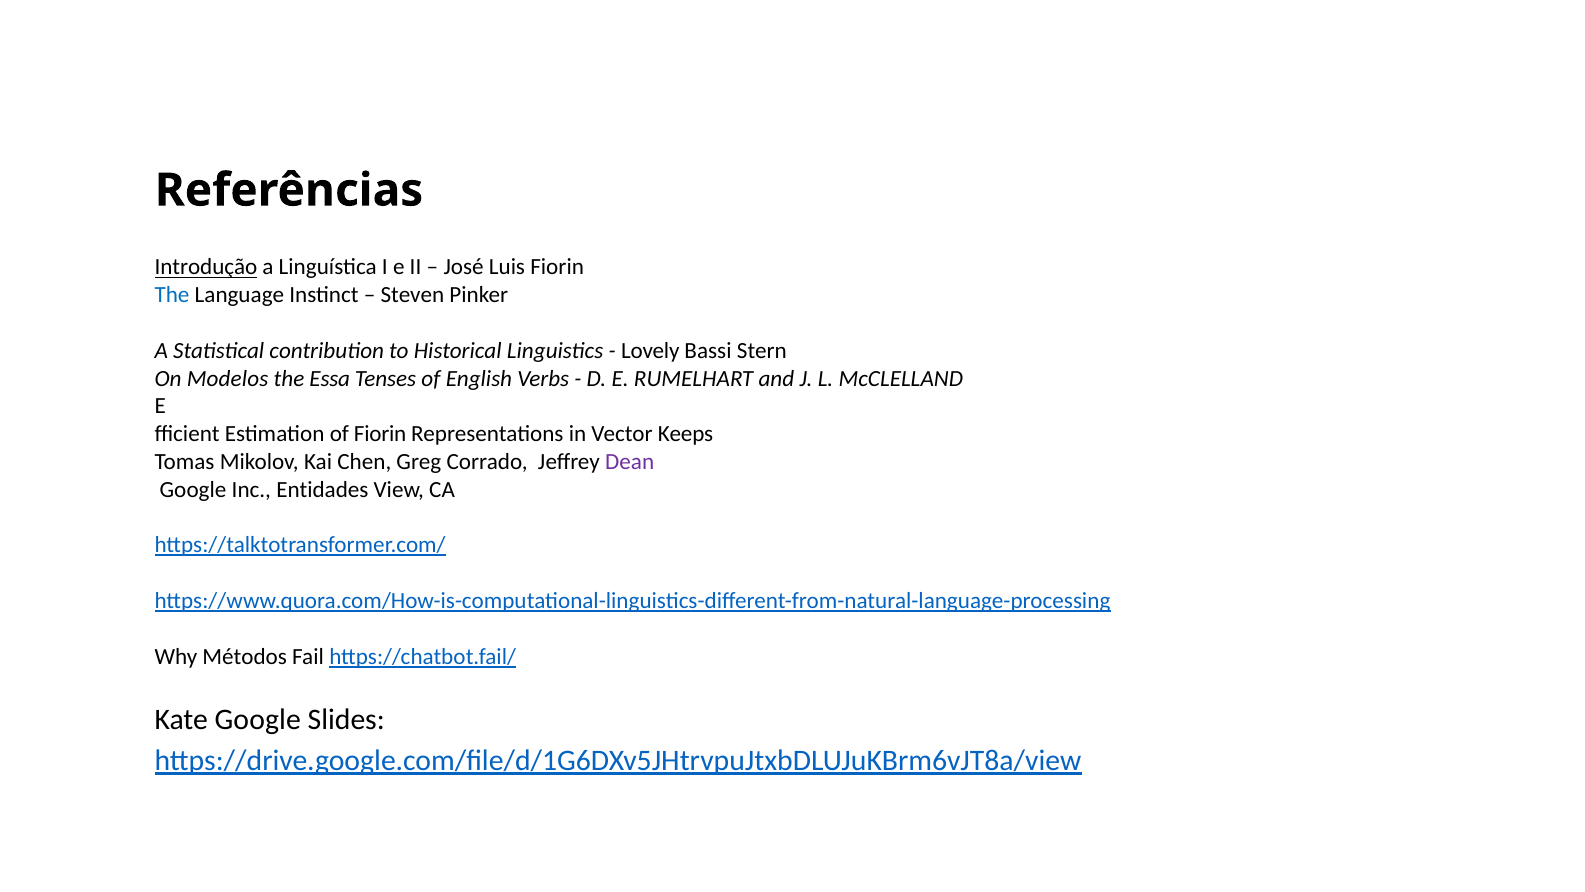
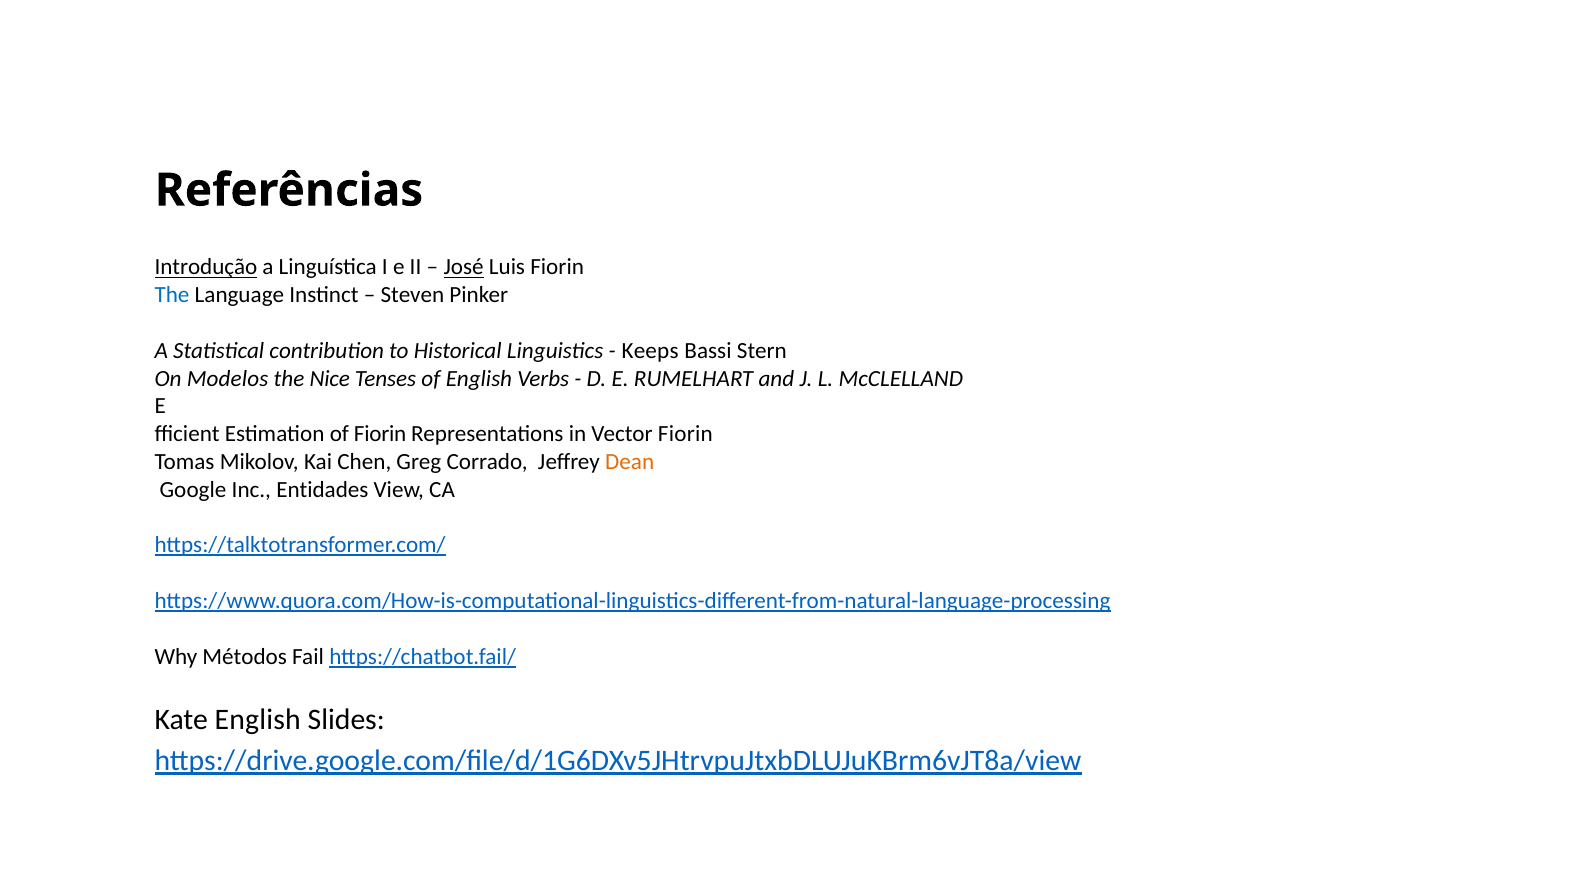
José underline: none -> present
Lovely: Lovely -> Keeps
Essa: Essa -> Nice
Vector Keeps: Keeps -> Fiorin
Dean colour: purple -> orange
Kate Google: Google -> English
